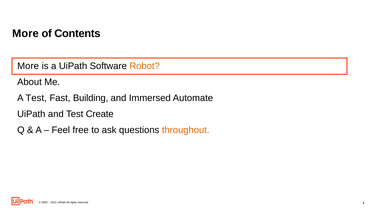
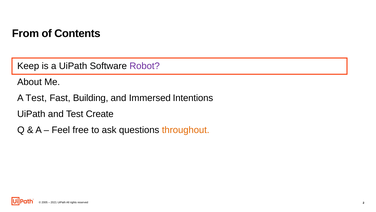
More at (25, 33): More -> From
More at (28, 66): More -> Keep
Robot colour: orange -> purple
Automate: Automate -> Intentions
